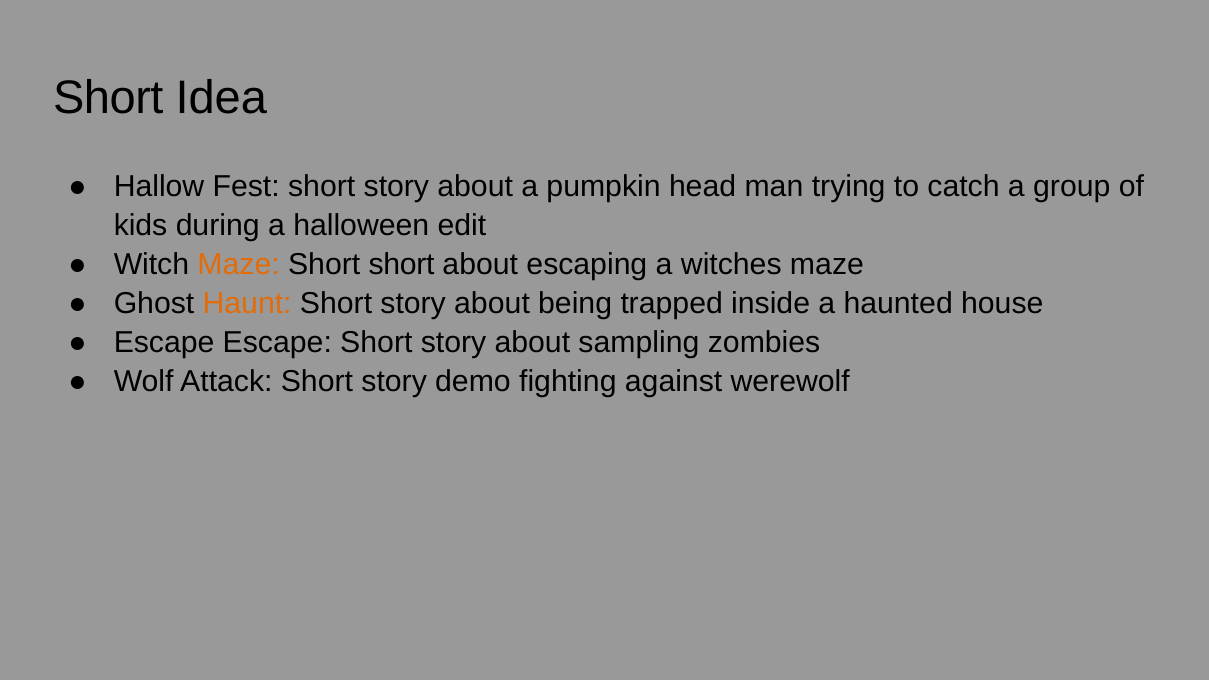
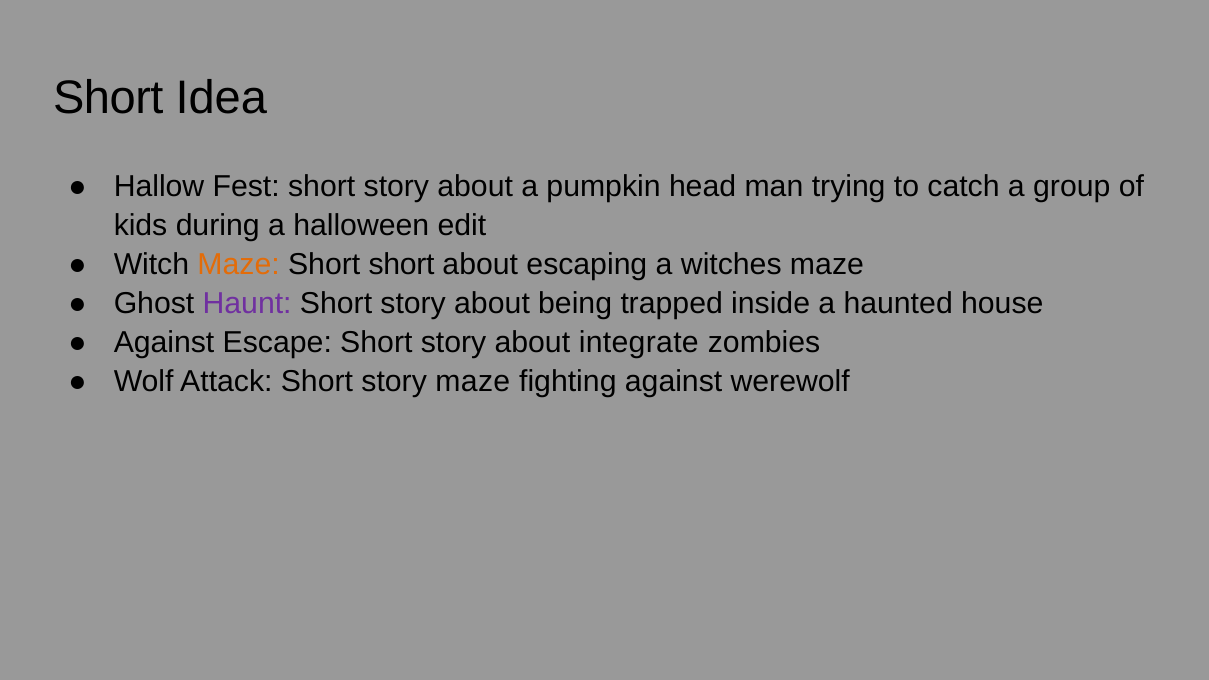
Haunt colour: orange -> purple
Escape at (164, 342): Escape -> Against
sampling: sampling -> integrate
story demo: demo -> maze
